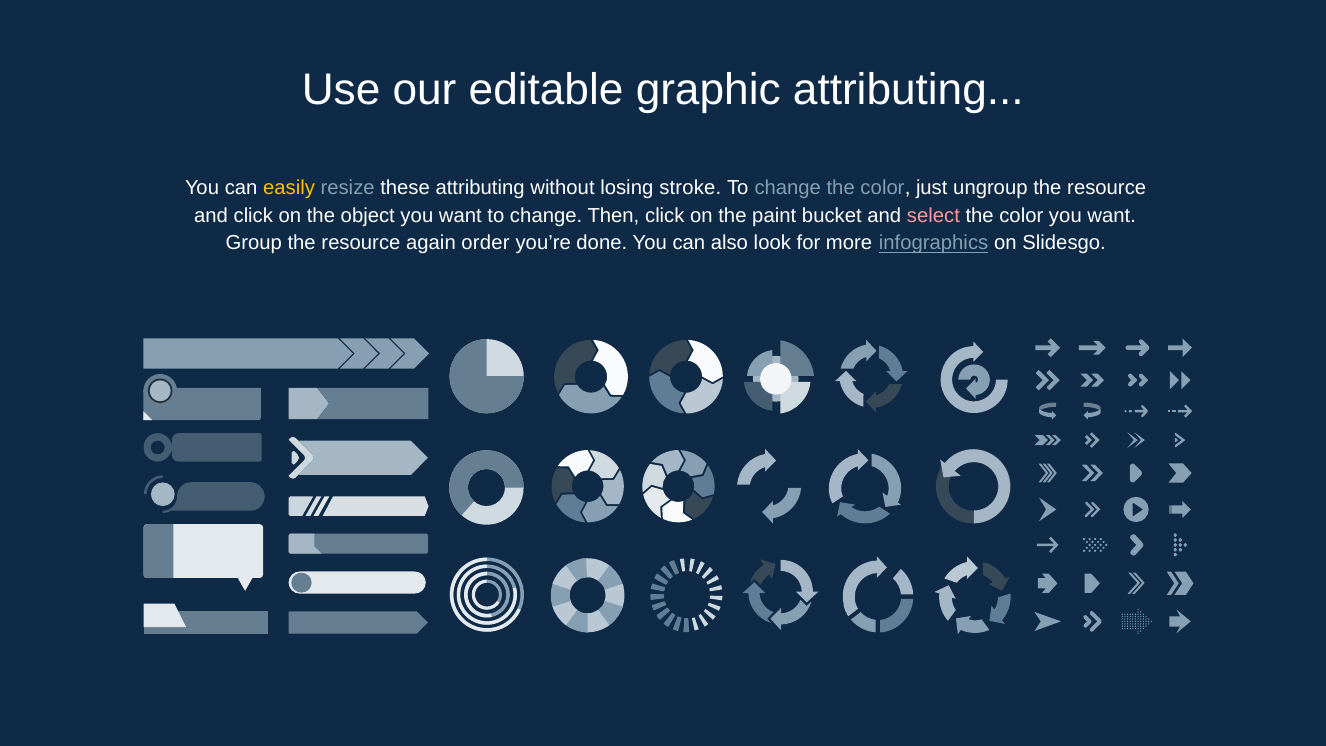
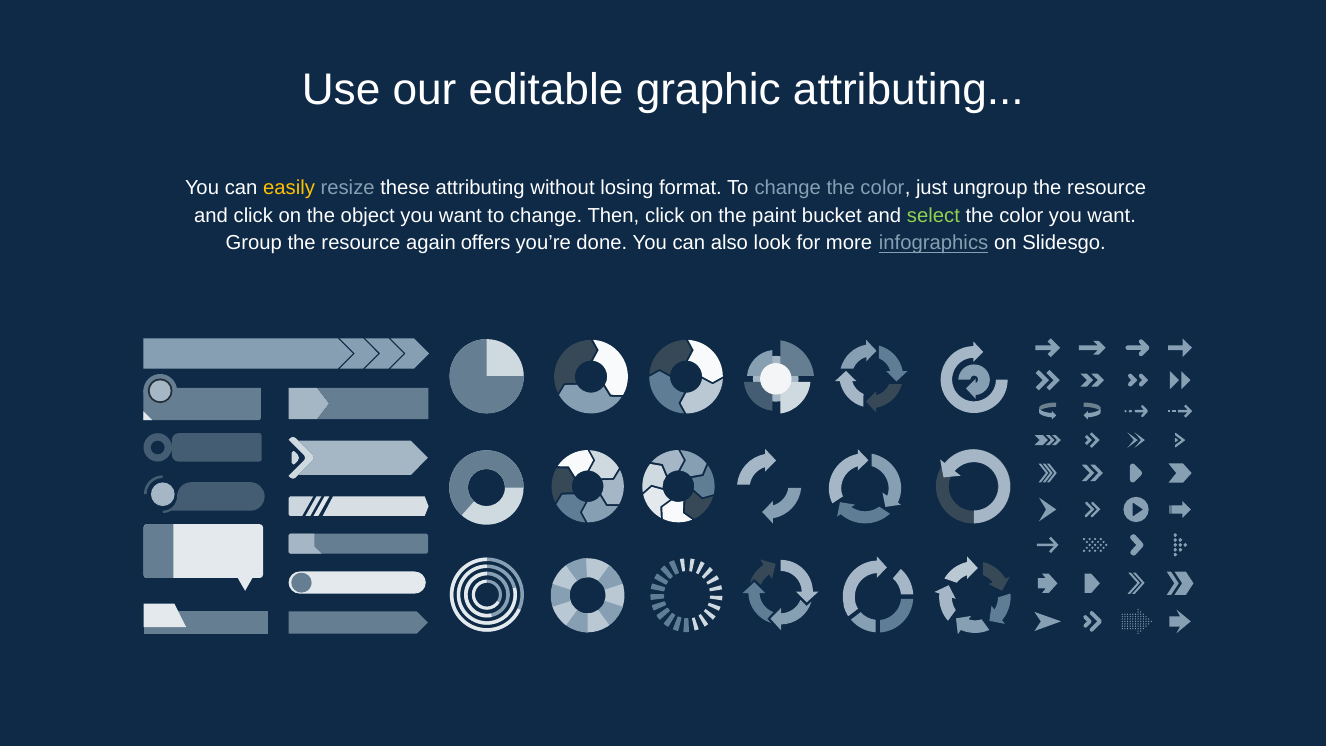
stroke: stroke -> format
select colour: pink -> light green
order: order -> offers
